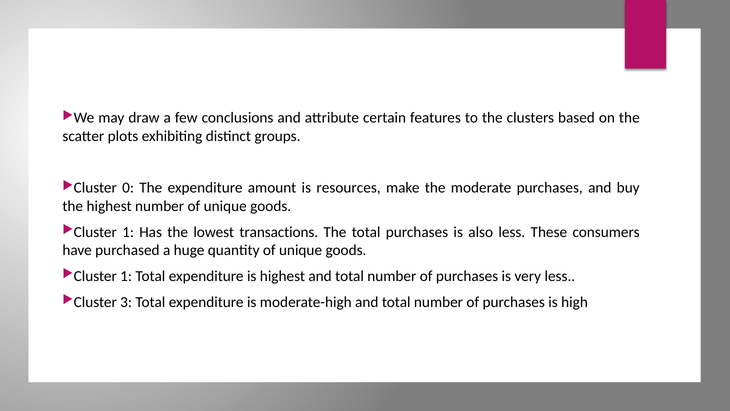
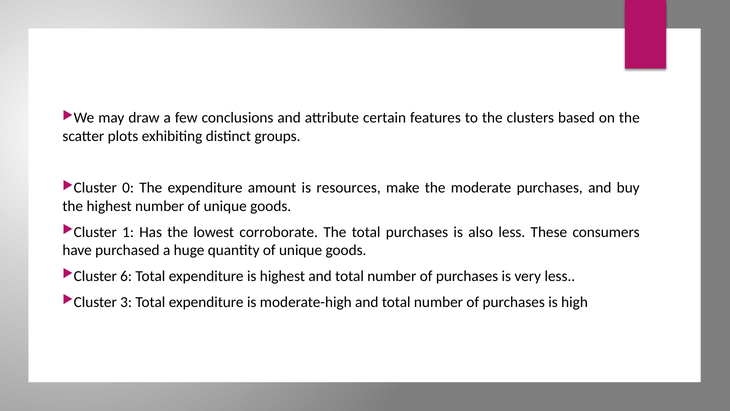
transactions: transactions -> corroborate
1 at (126, 276): 1 -> 6
